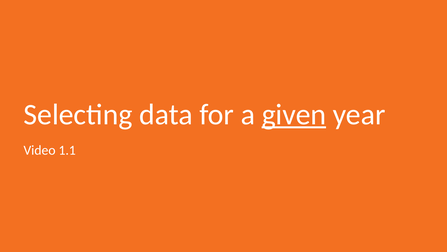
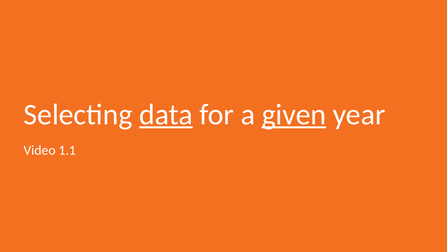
data underline: none -> present
